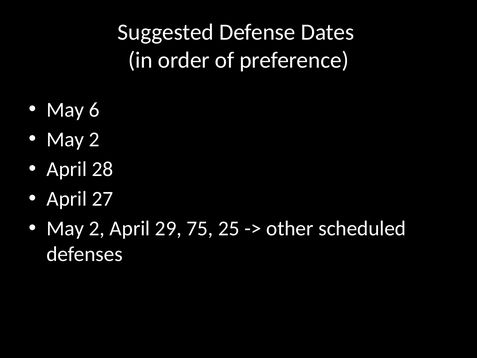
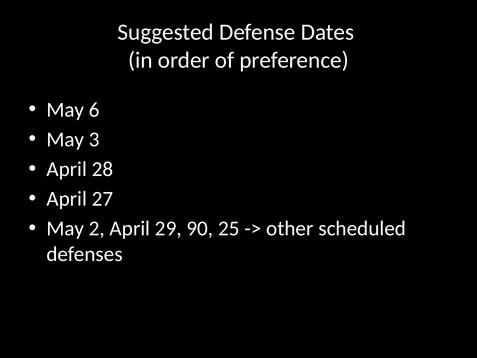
2 at (94, 139): 2 -> 3
75: 75 -> 90
